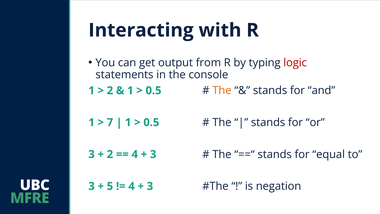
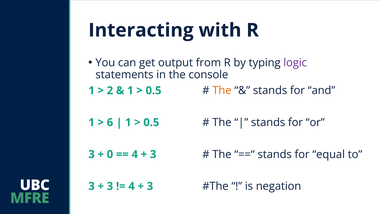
logic colour: red -> purple
7: 7 -> 6
2 at (110, 154): 2 -> 0
5 at (110, 186): 5 -> 3
